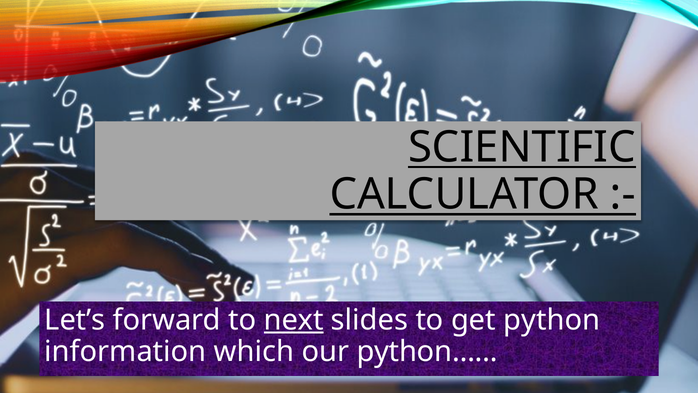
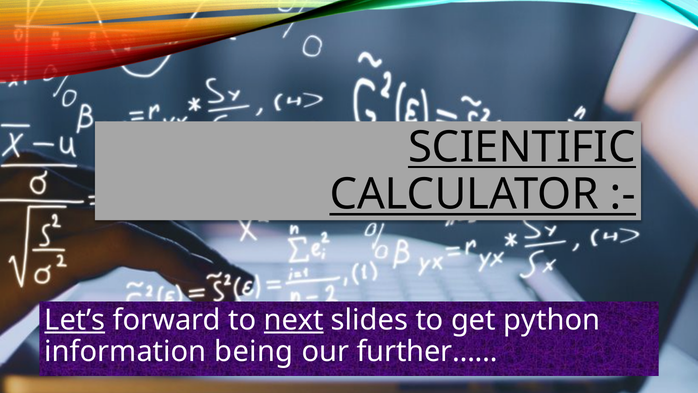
Let’s underline: none -> present
which: which -> being
python……: python…… -> further……
